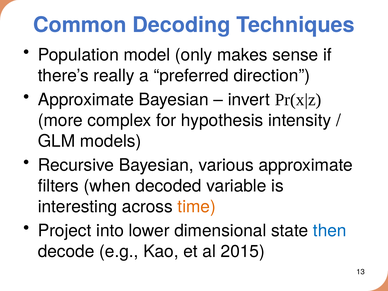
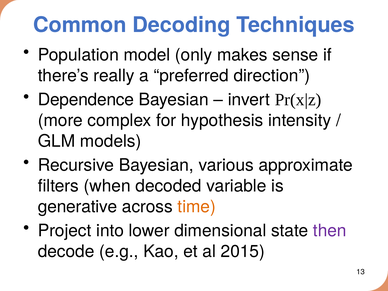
Approximate at (86, 100): Approximate -> Dependence
interesting: interesting -> generative
then colour: blue -> purple
